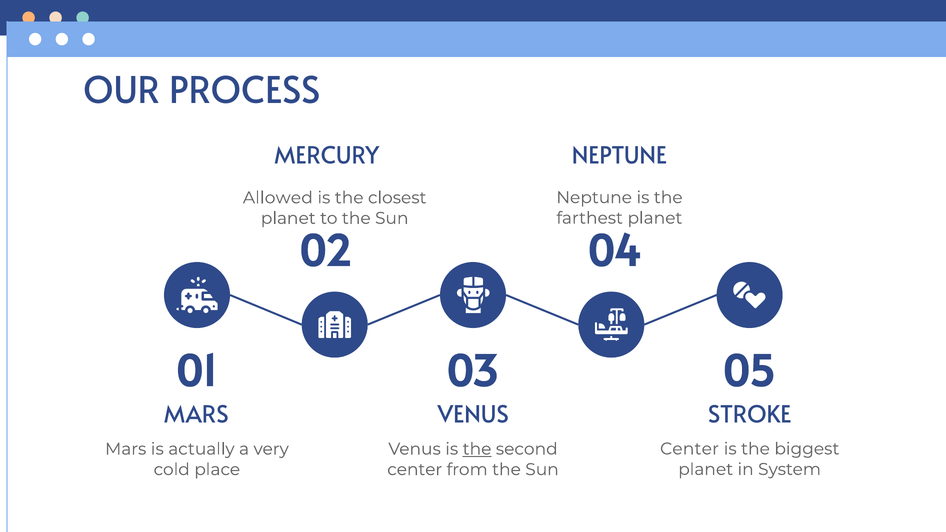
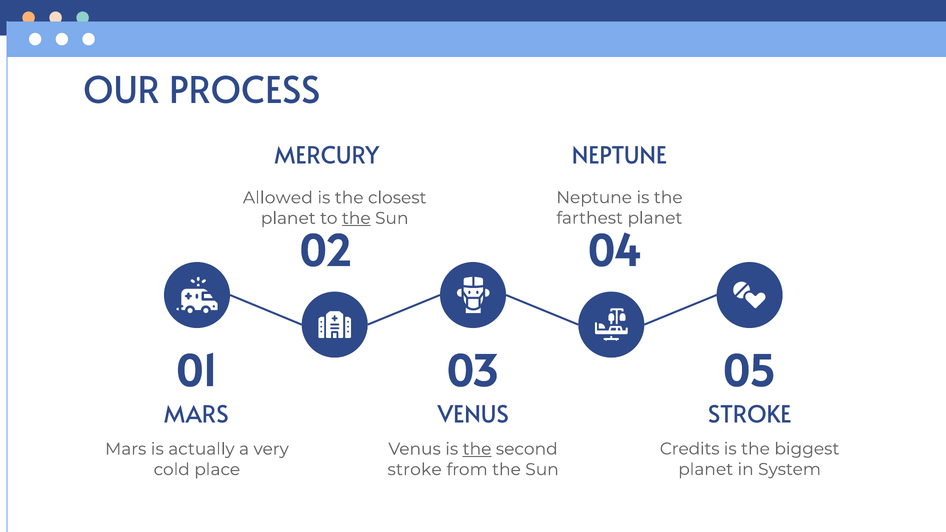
the at (356, 218) underline: none -> present
Center at (689, 449): Center -> Credits
center at (415, 470): center -> stroke
